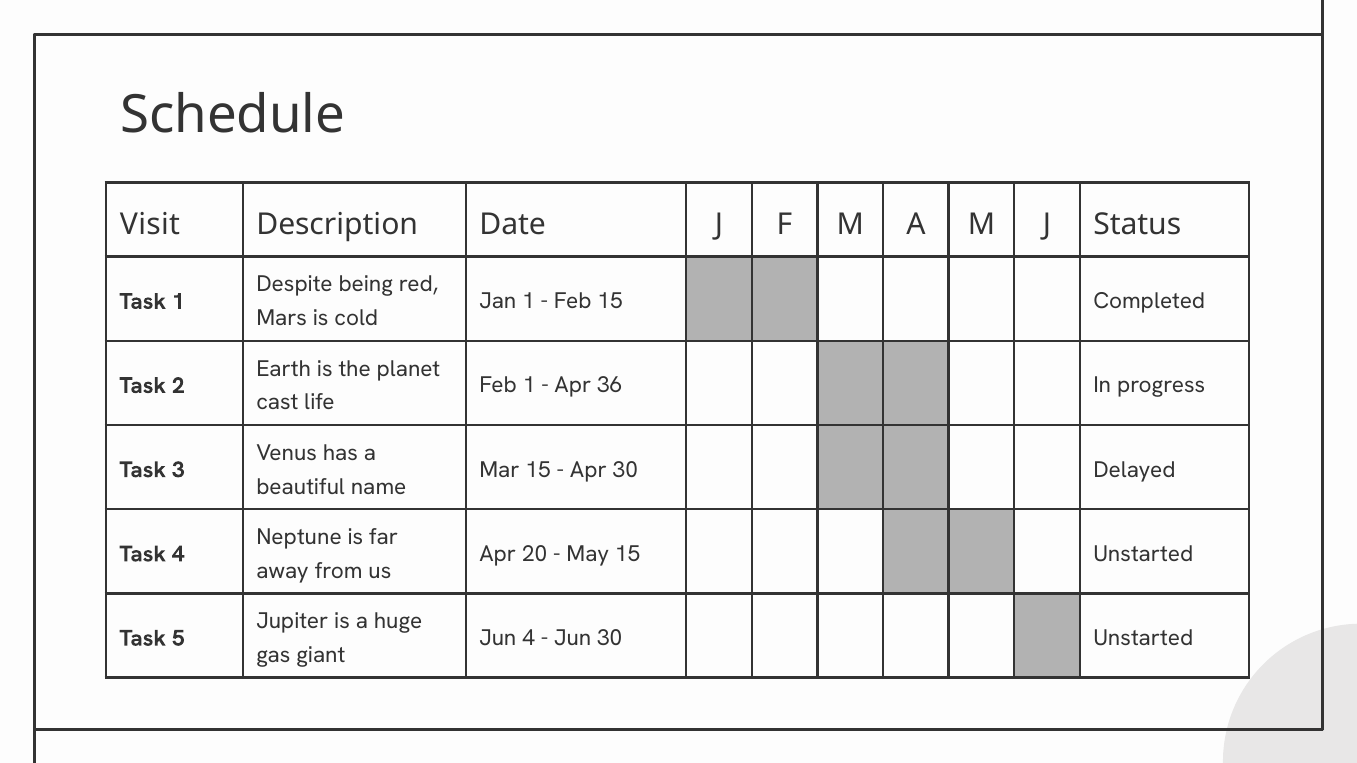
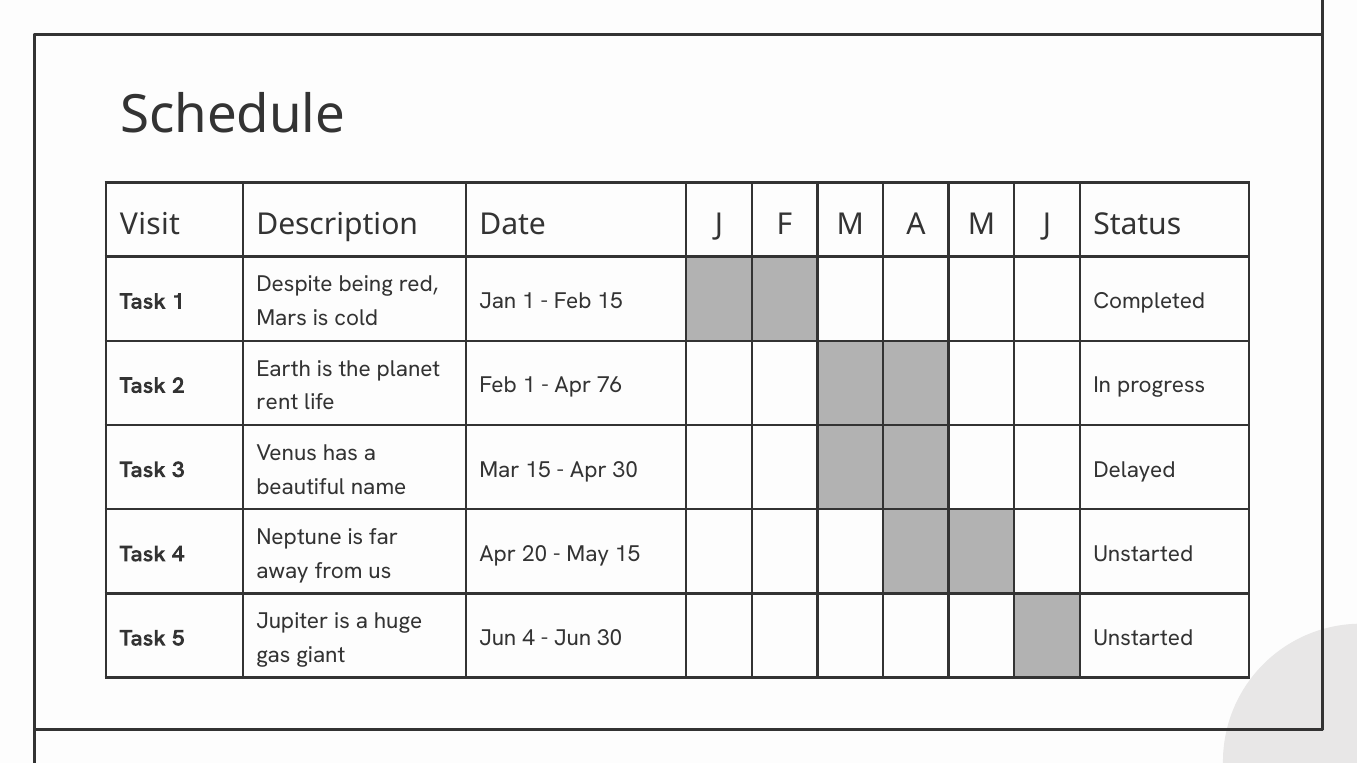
36: 36 -> 76
cast: cast -> rent
